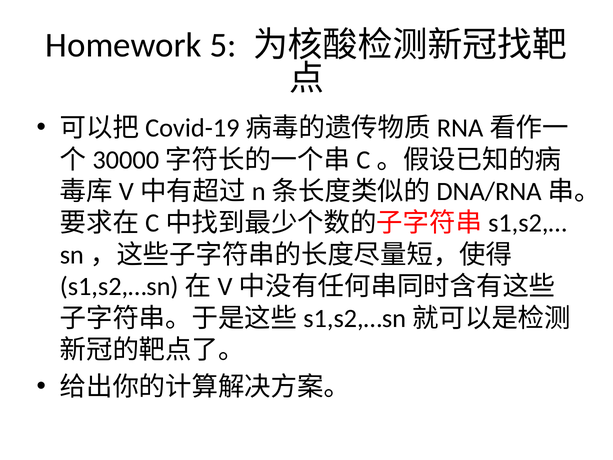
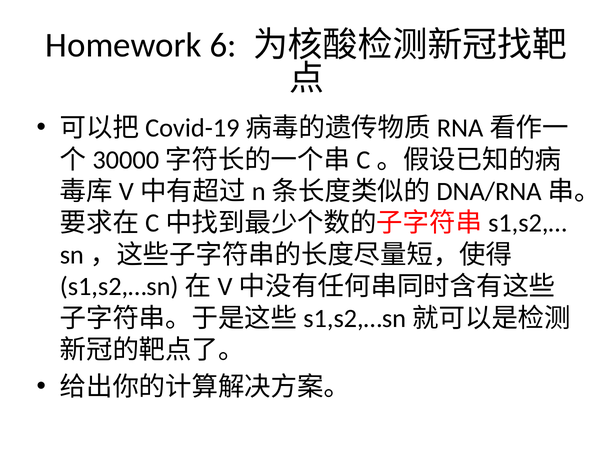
5: 5 -> 6
